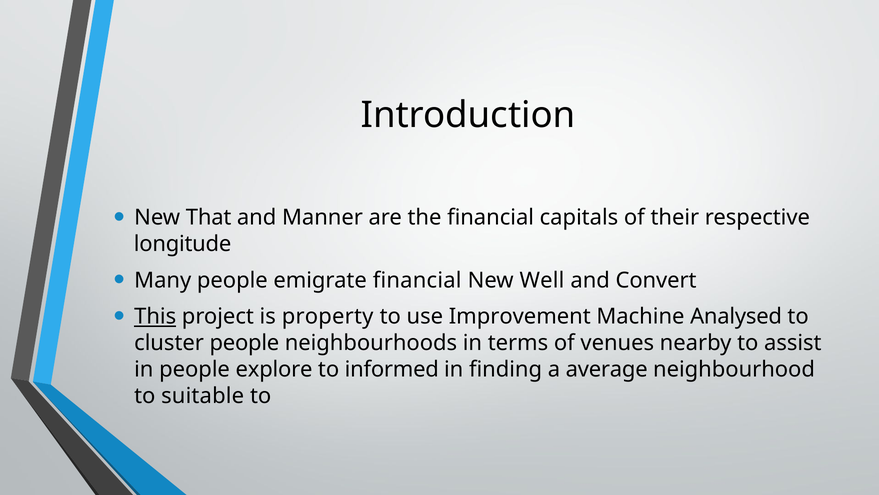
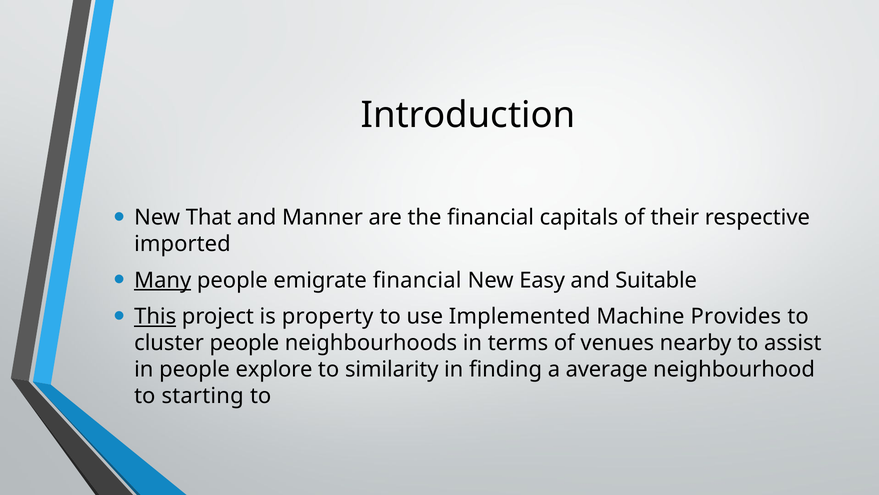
longitude: longitude -> imported
Many underline: none -> present
Well: Well -> Easy
Convert: Convert -> Suitable
Improvement: Improvement -> Implemented
Analysed: Analysed -> Provides
informed: informed -> similarity
suitable: suitable -> starting
